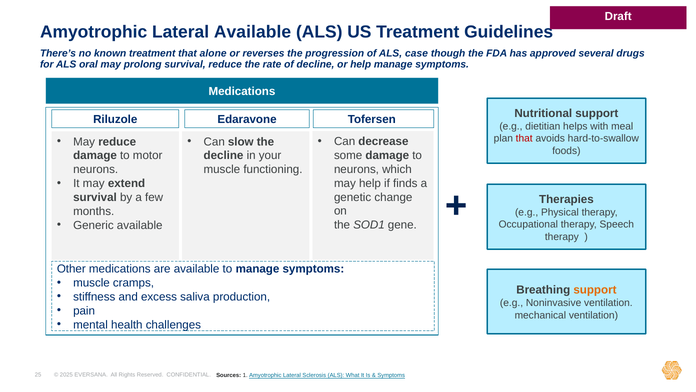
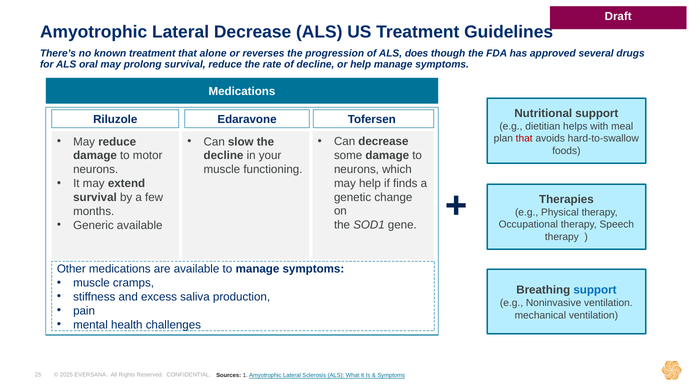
Lateral Available: Available -> Decrease
case: case -> does
support at (595, 290) colour: orange -> blue
